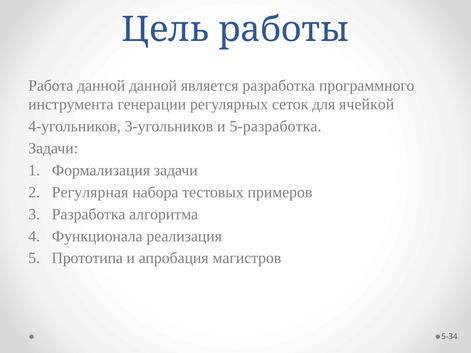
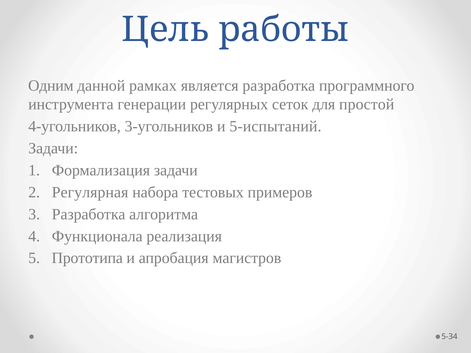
Работа: Работа -> Одним
данной данной: данной -> рамках
ячейкой: ячейкой -> простой
5-разработка: 5-разработка -> 5-испытаний
